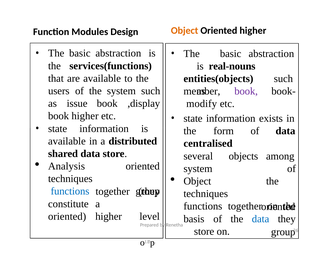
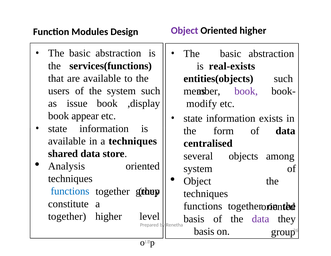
Object at (185, 30) colour: orange -> purple
real-nouns: real-nouns -> real-exists
book higher: higher -> appear
a distributed: distributed -> techniques
oriented at (67, 216): oriented -> together
data at (261, 219) colour: blue -> purple
store at (204, 231): store -> basis
